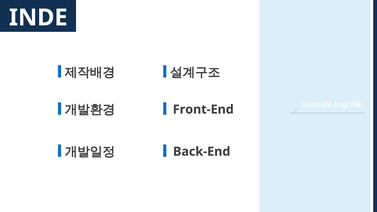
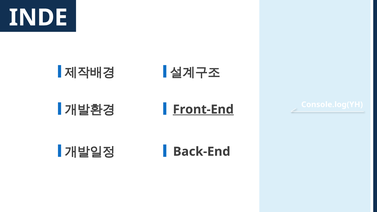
Front-End underline: none -> present
